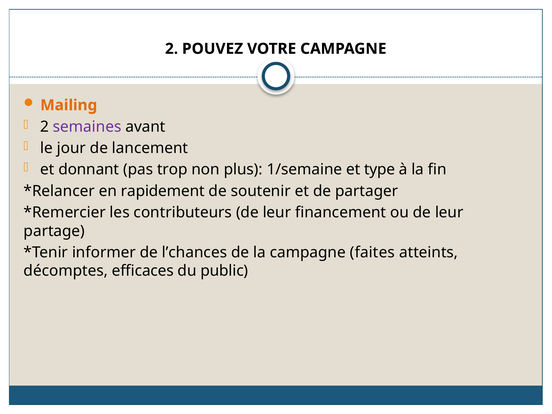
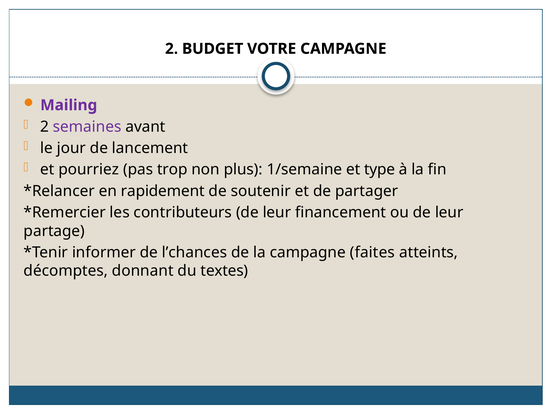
POUVEZ: POUVEZ -> BUDGET
Mailing colour: orange -> purple
donnant: donnant -> pourriez
efficaces: efficaces -> donnant
public: public -> textes
